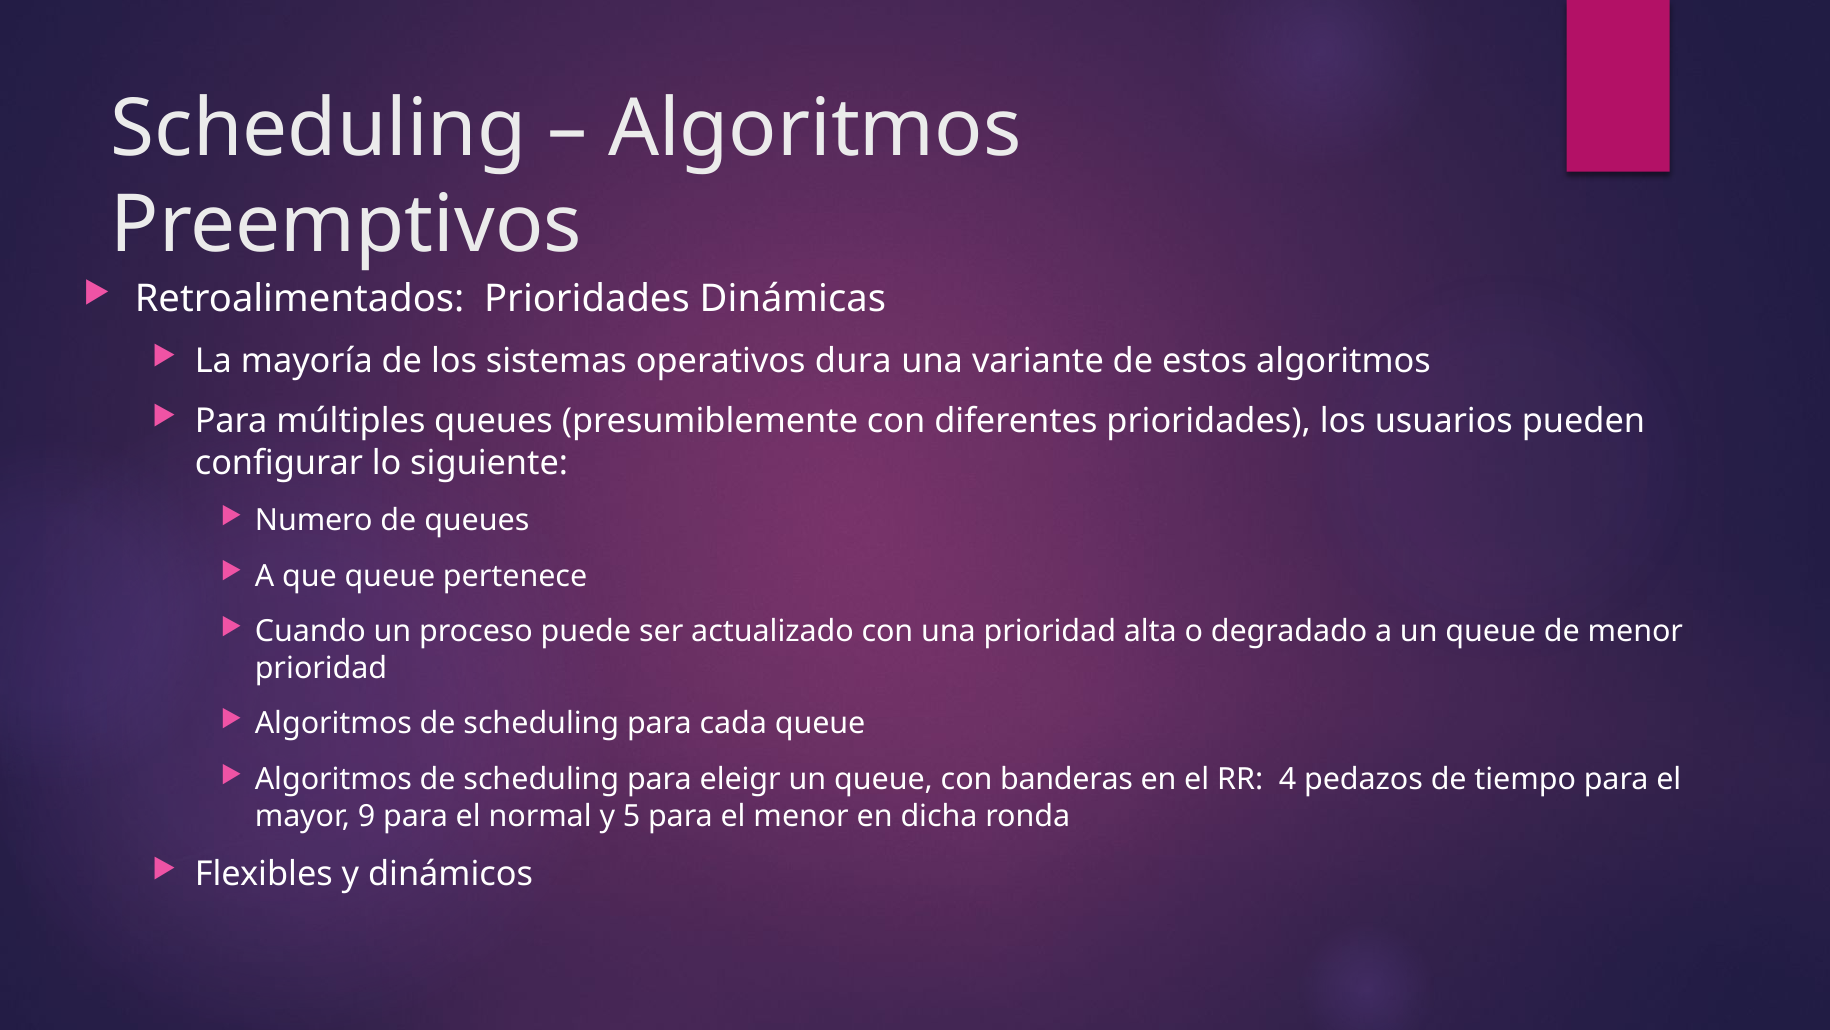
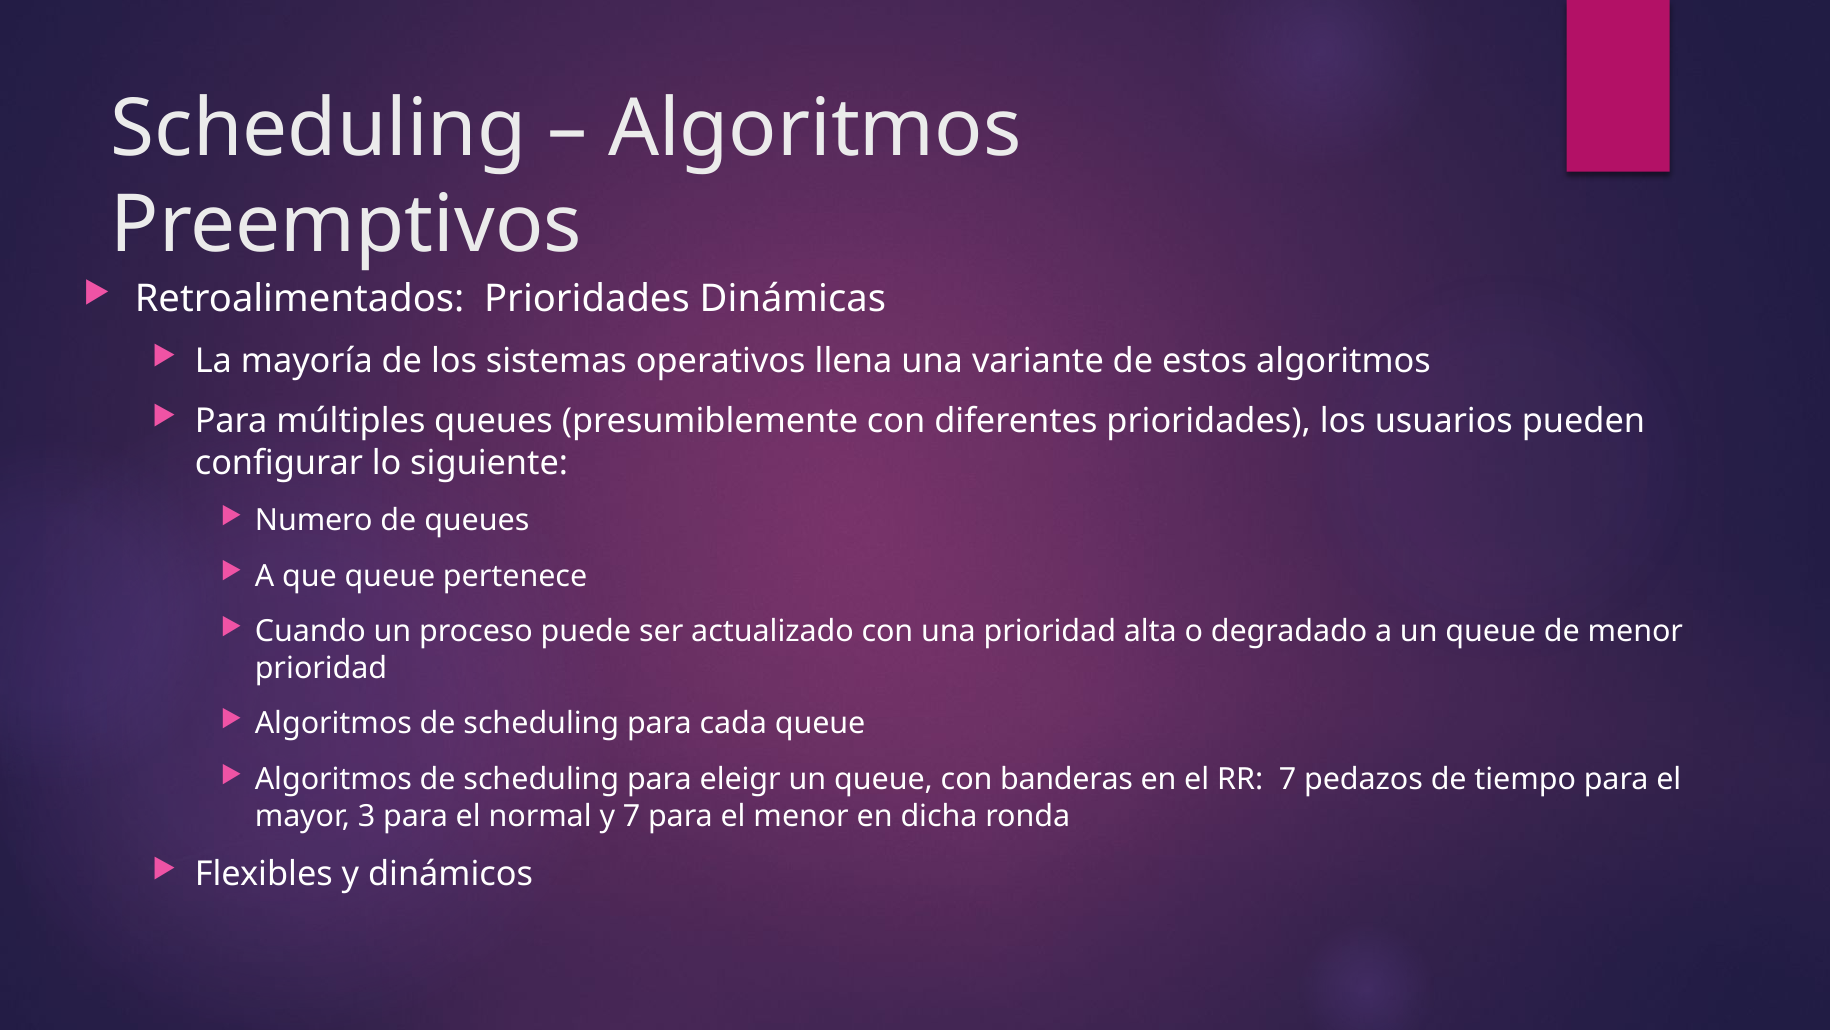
dura: dura -> llena
RR 4: 4 -> 7
9: 9 -> 3
y 5: 5 -> 7
